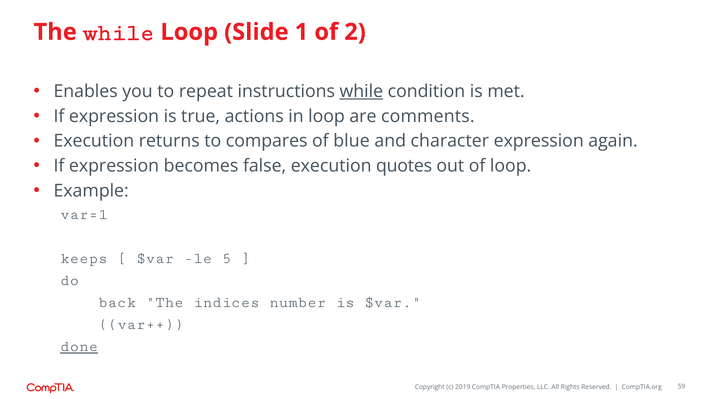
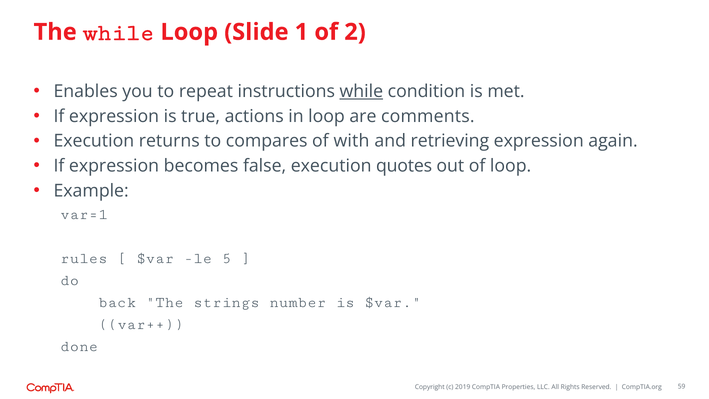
blue: blue -> with
character: character -> retrieving
keeps: keeps -> rules
indices: indices -> strings
done underline: present -> none
